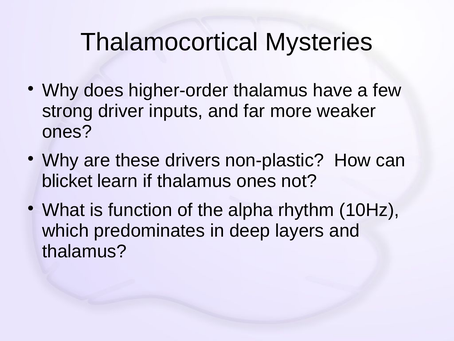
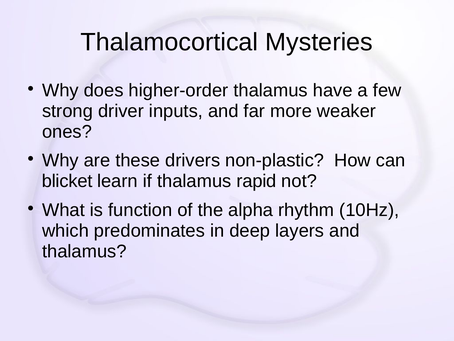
thalamus ones: ones -> rapid
